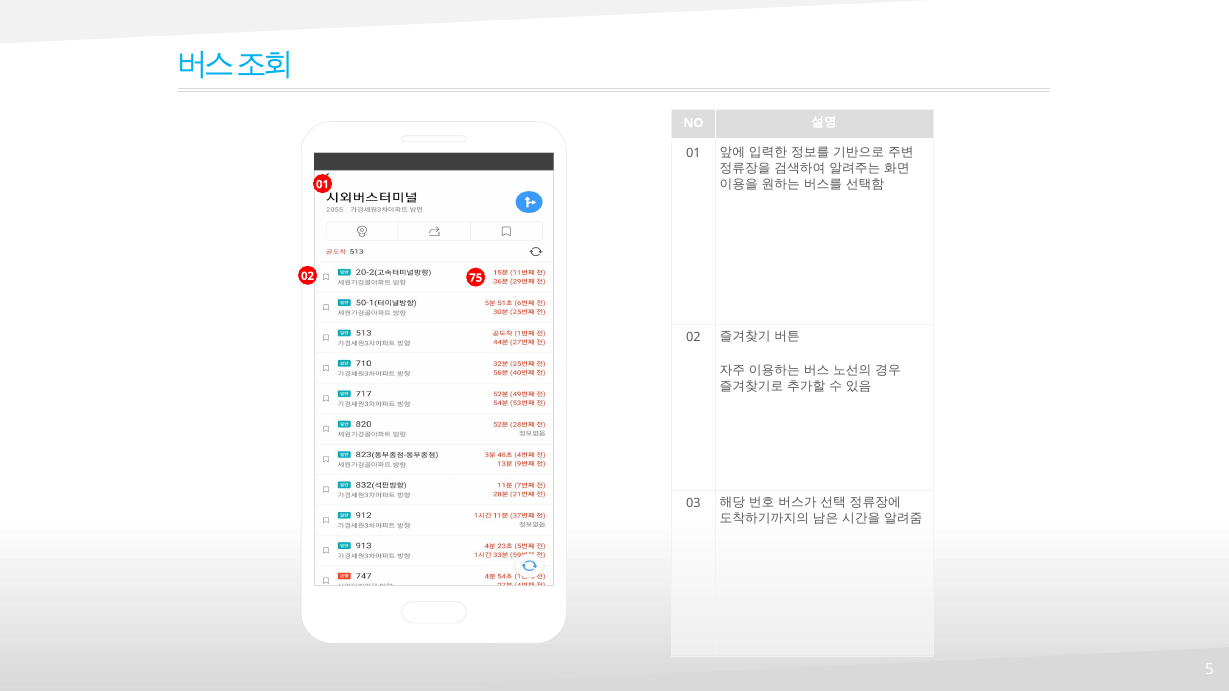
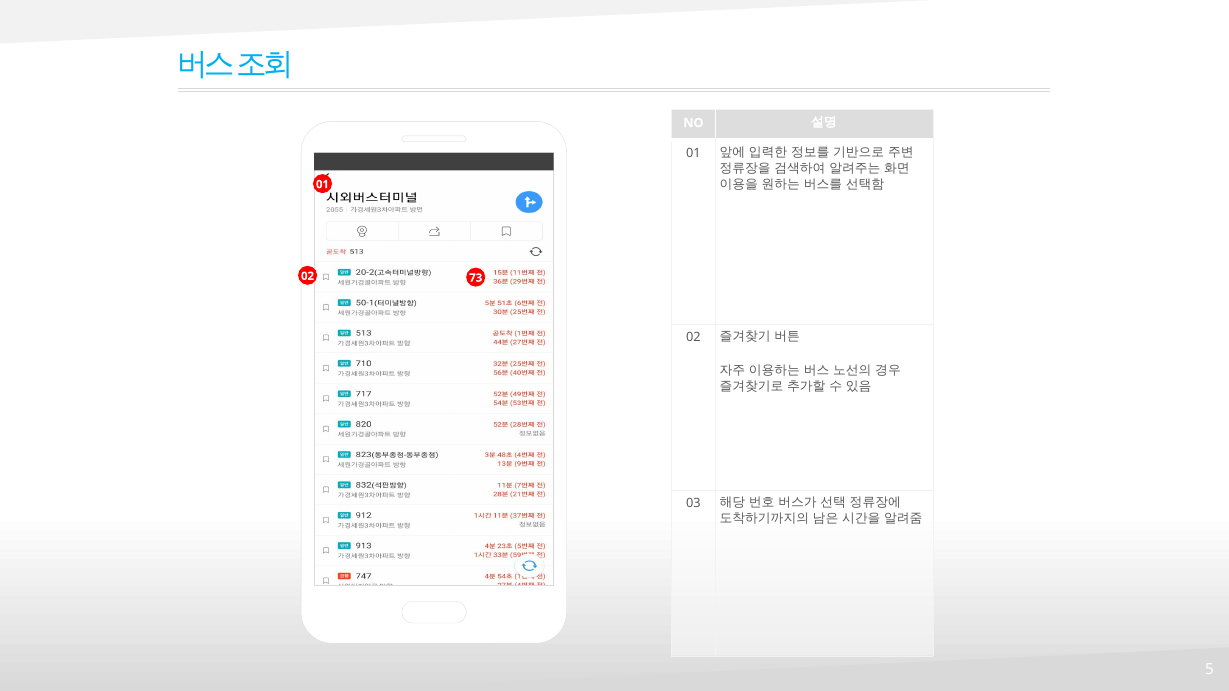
75: 75 -> 73
